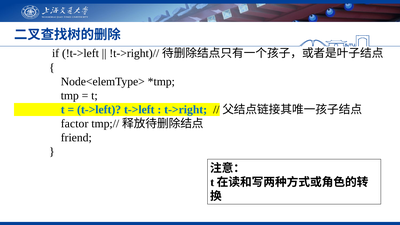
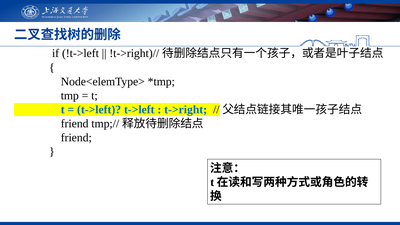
factor at (75, 124): factor -> friend
